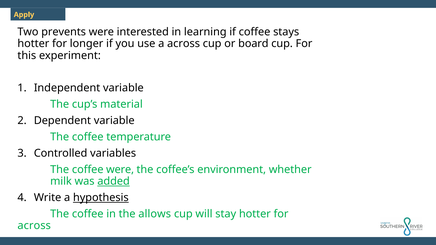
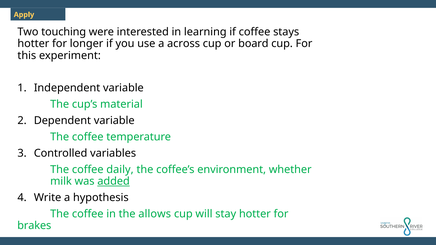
prevents: prevents -> touching
coffee were: were -> daily
hypothesis underline: present -> none
across at (34, 226): across -> brakes
